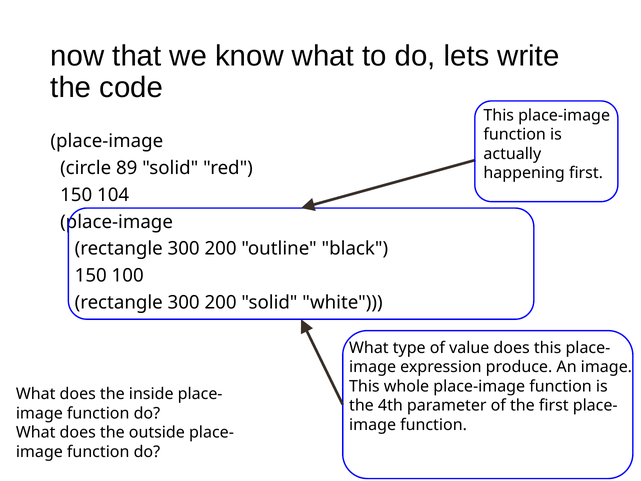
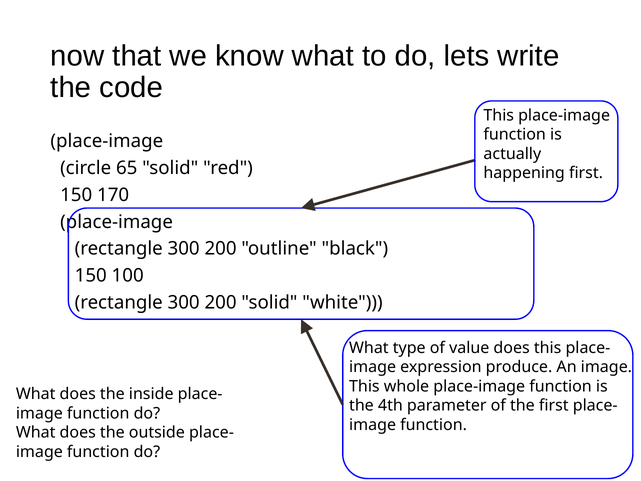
89: 89 -> 65
104: 104 -> 170
